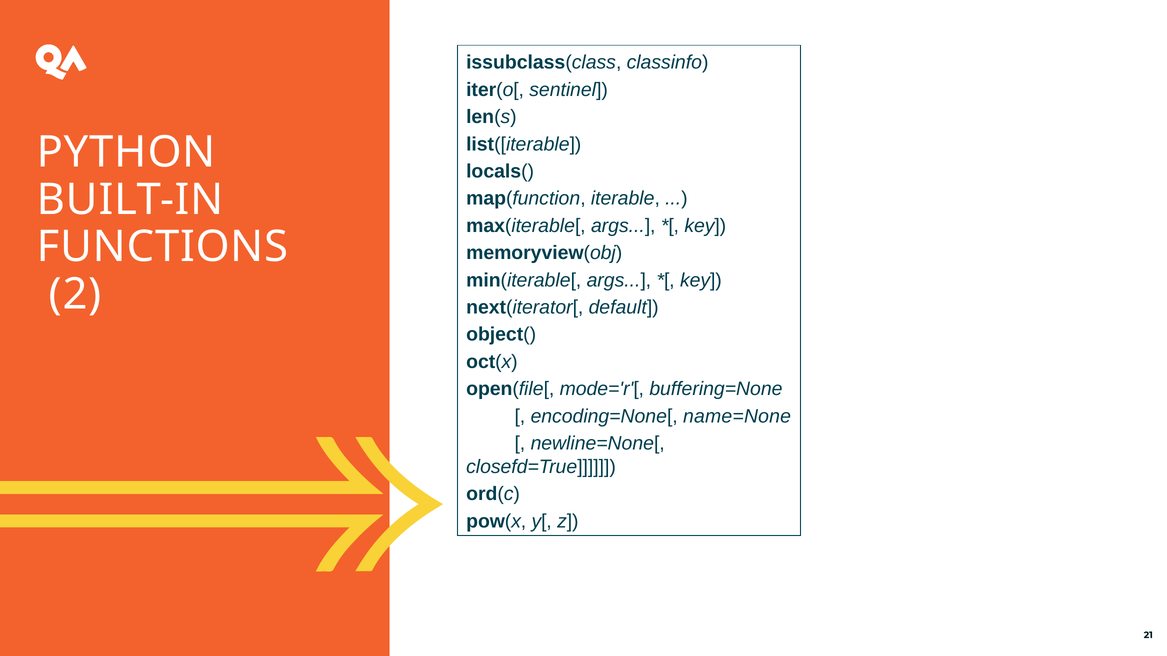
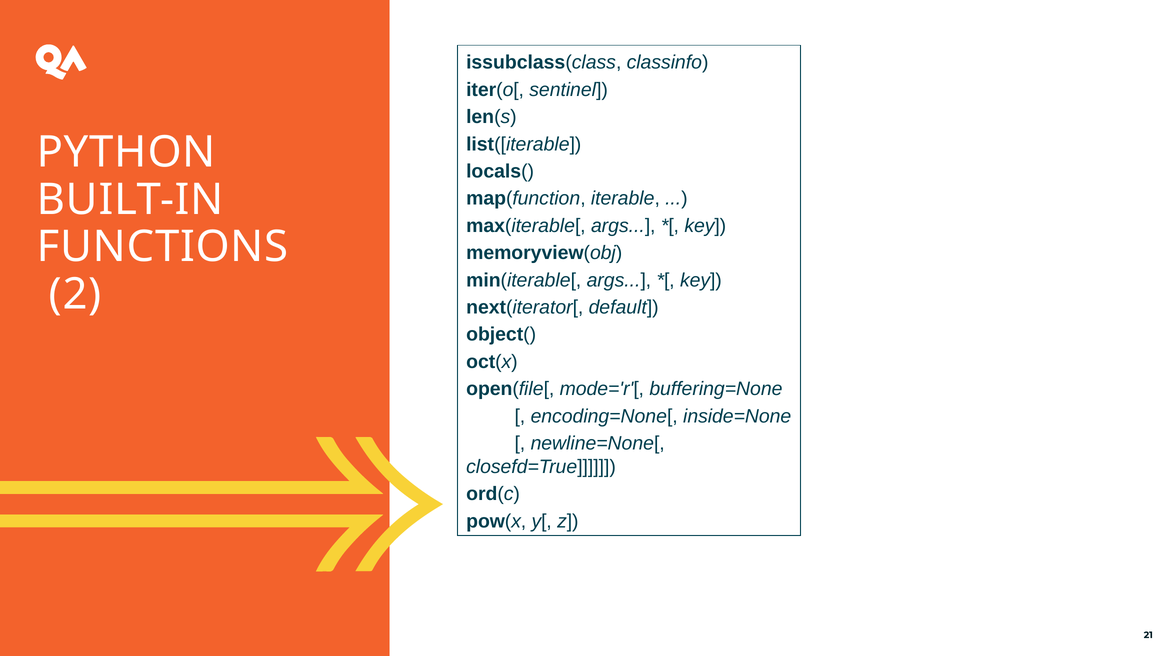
name=None: name=None -> inside=None
